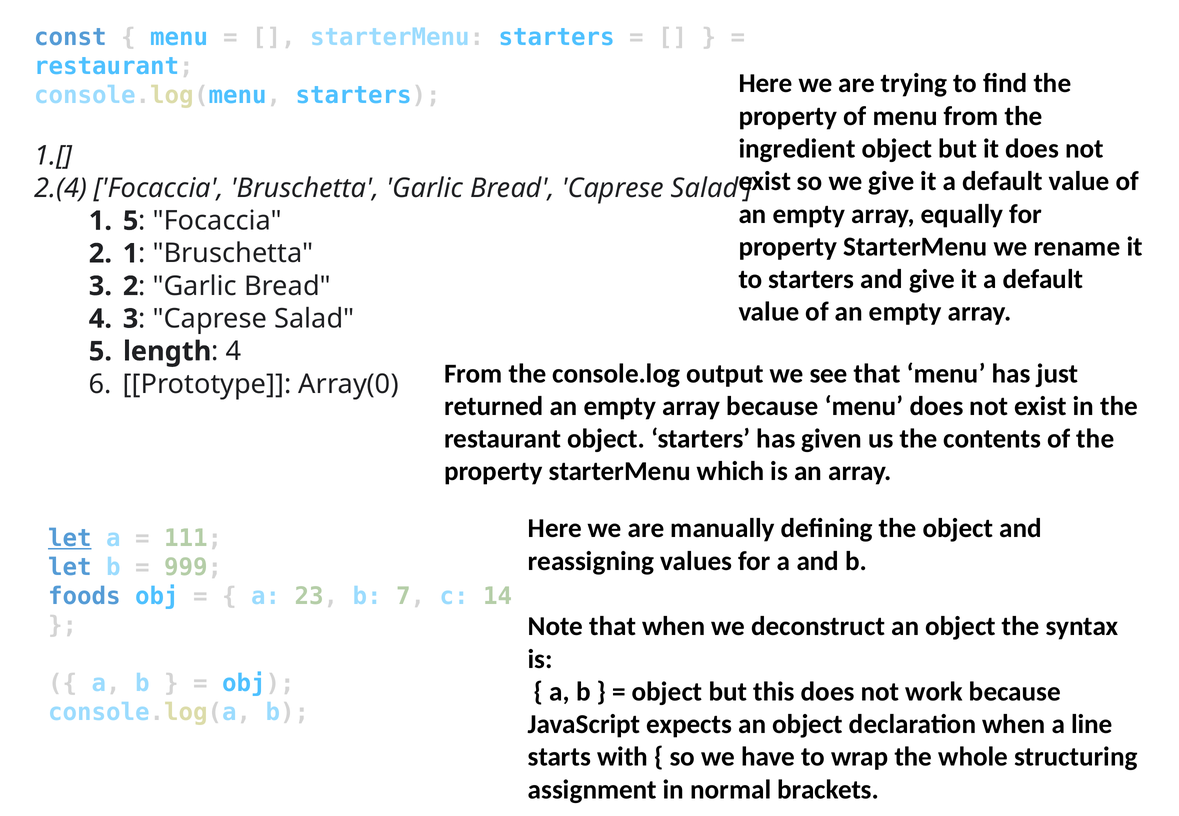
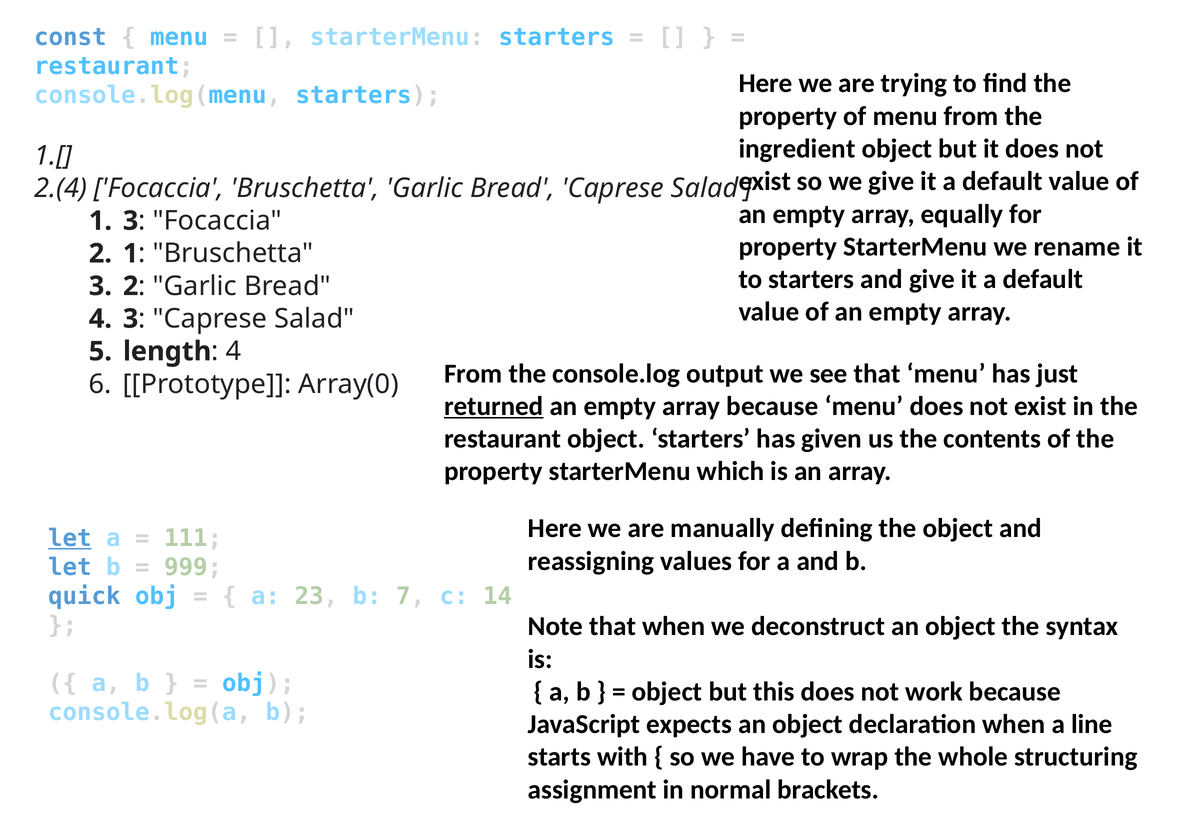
1 5: 5 -> 3
returned underline: none -> present
foods: foods -> quick
